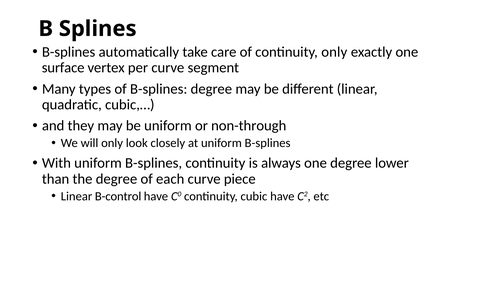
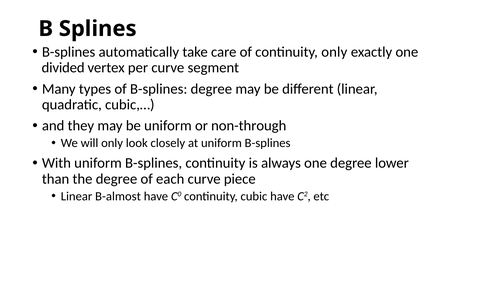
surface: surface -> divided
B-control: B-control -> B-almost
